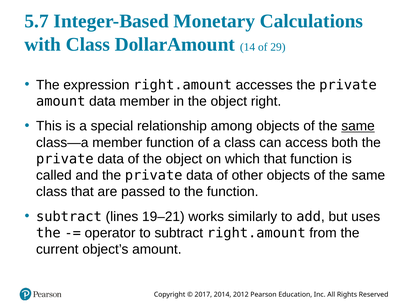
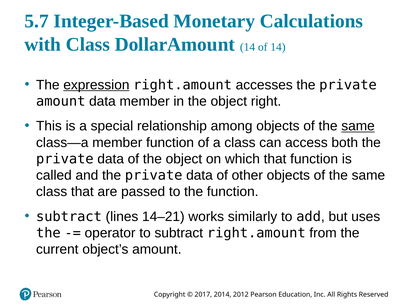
of 29: 29 -> 14
expression underline: none -> present
19–21: 19–21 -> 14–21
